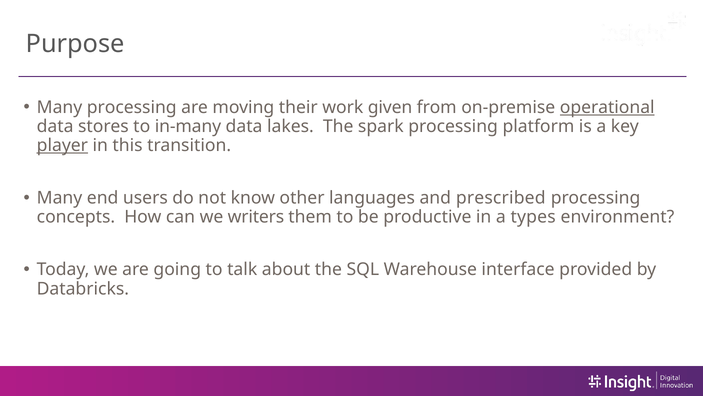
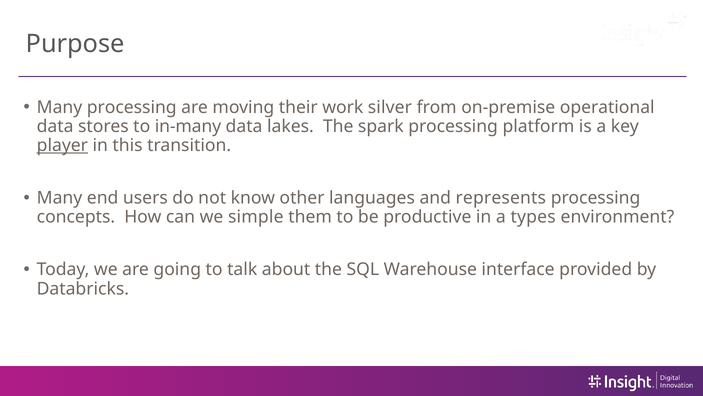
given: given -> silver
operational underline: present -> none
prescribed: prescribed -> represents
writers: writers -> simple
